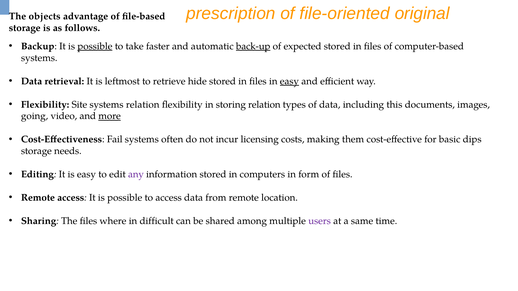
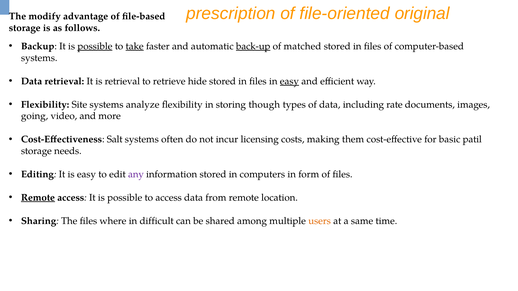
objects: objects -> modify
take underline: none -> present
expected: expected -> matched
is leftmost: leftmost -> retrieval
systems relation: relation -> analyze
storing relation: relation -> though
this: this -> rate
more underline: present -> none
Fail: Fail -> Salt
dips: dips -> patil
Remote at (38, 198) underline: none -> present
users colour: purple -> orange
